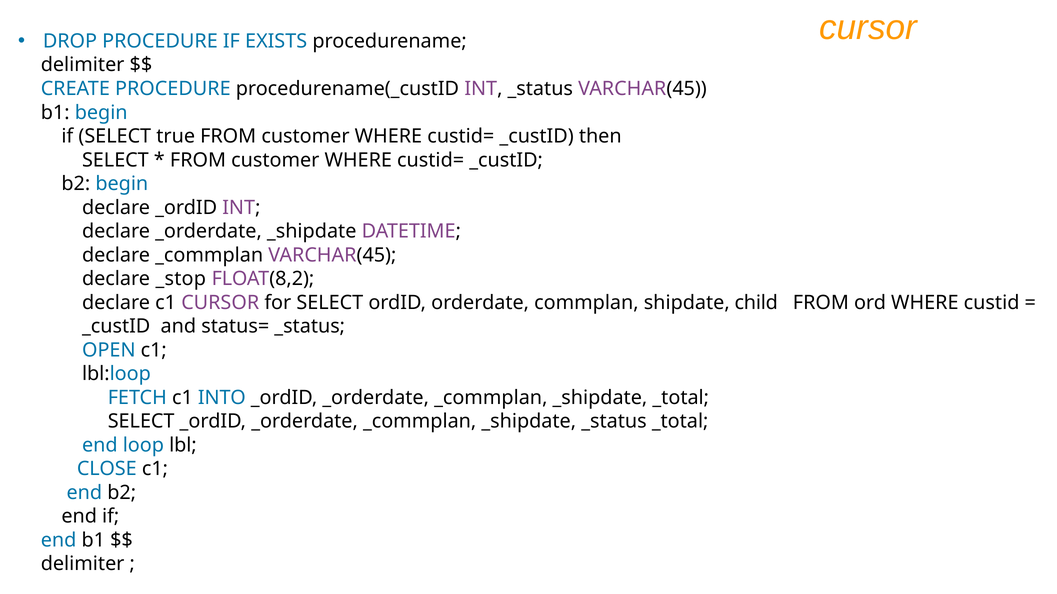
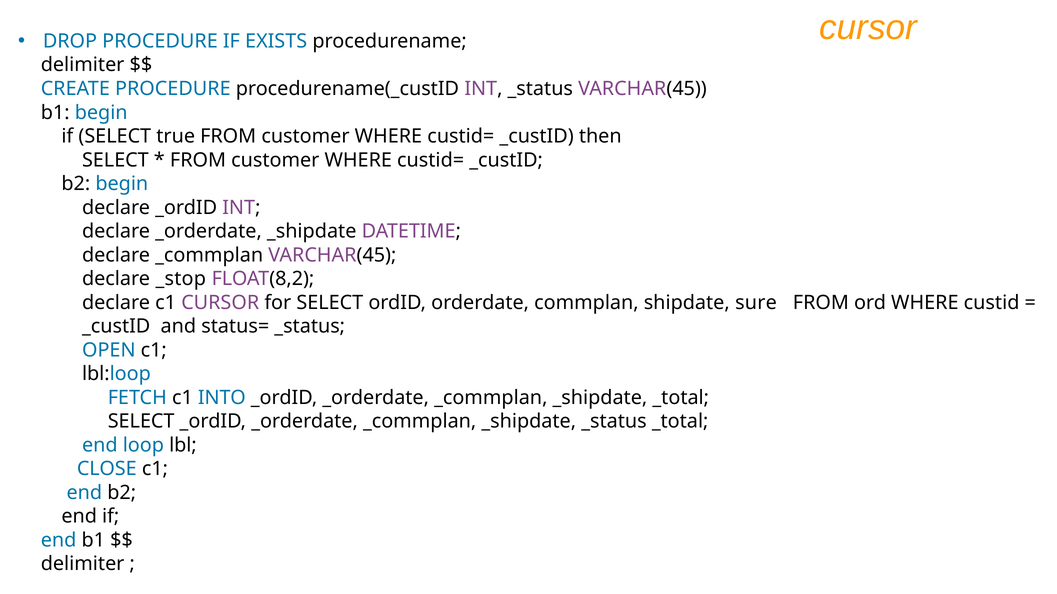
child: child -> sure
